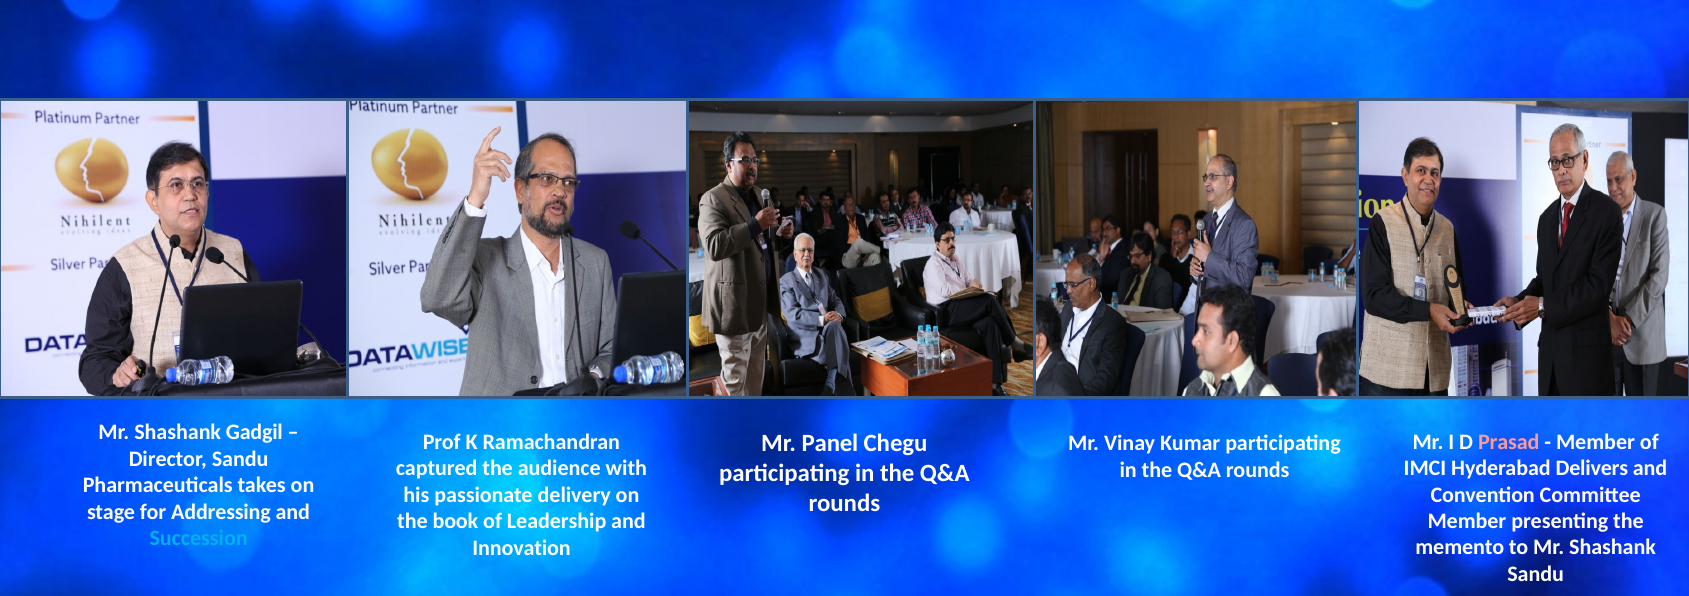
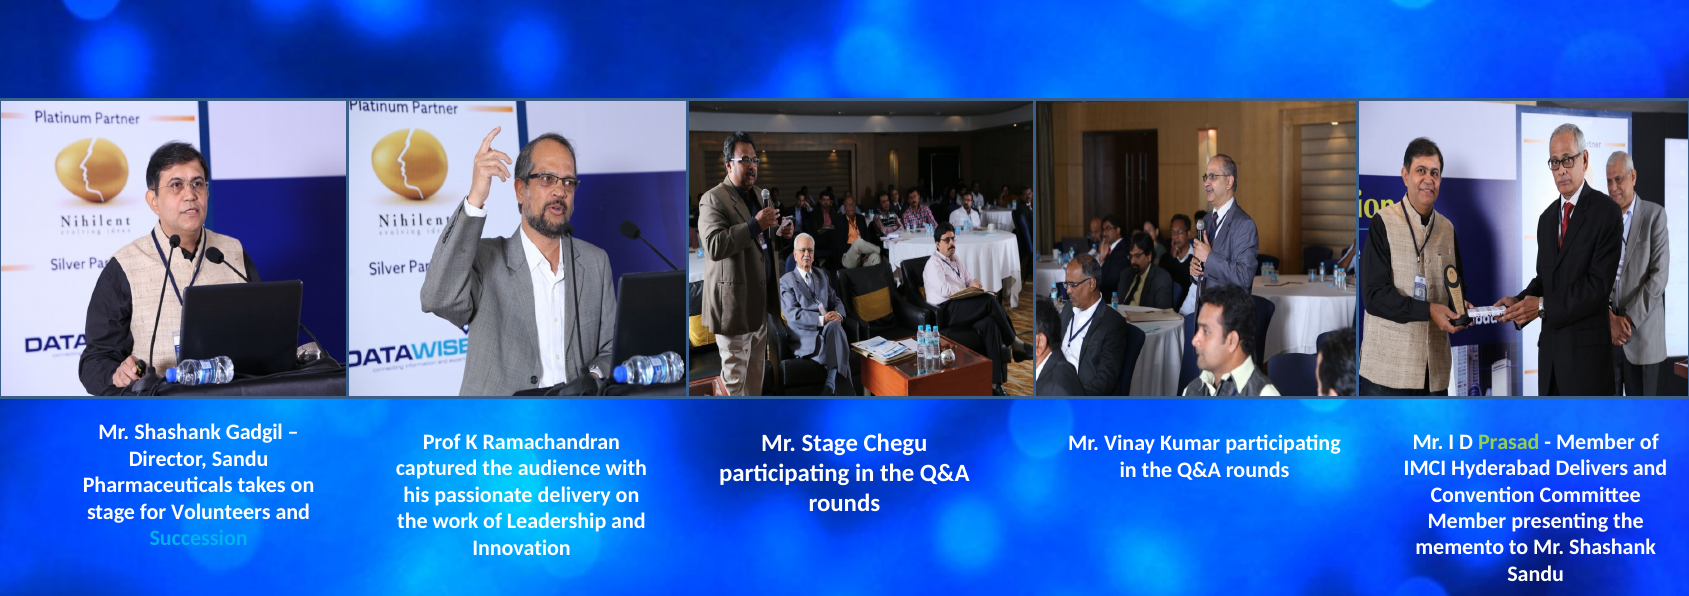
Prasad colour: pink -> light green
Mr Panel: Panel -> Stage
Addressing: Addressing -> Volunteers
book: book -> work
